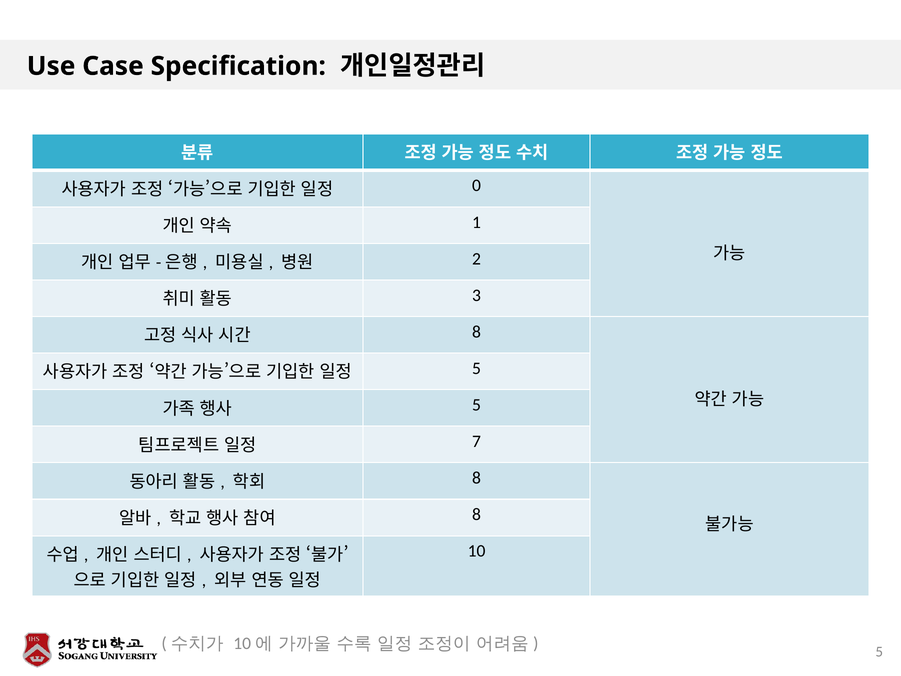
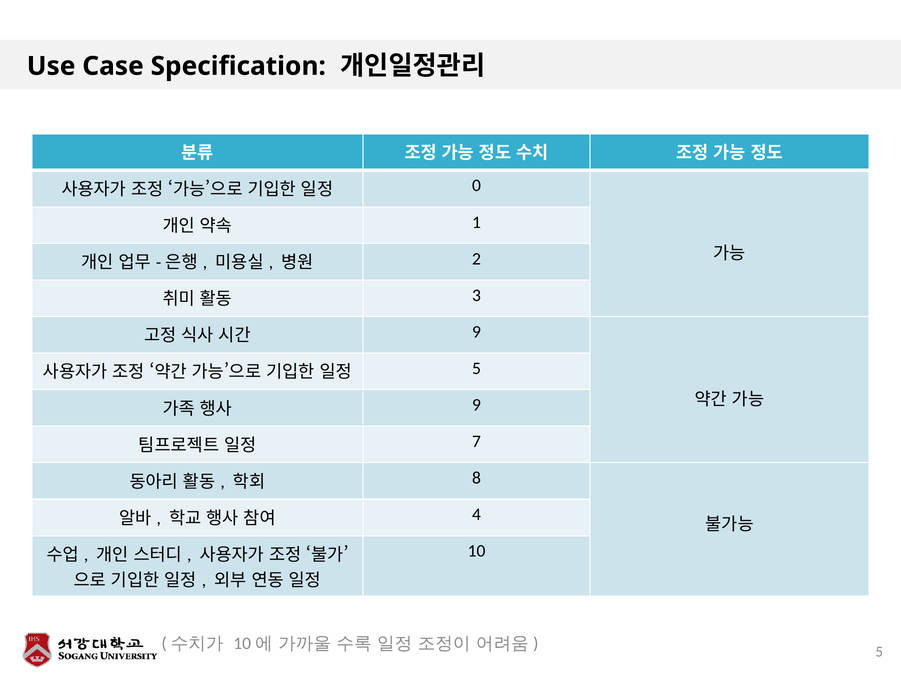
8 at (477, 332): 8 -> 9
5 at (477, 405): 5 -> 9
8 at (477, 514): 8 -> 4
